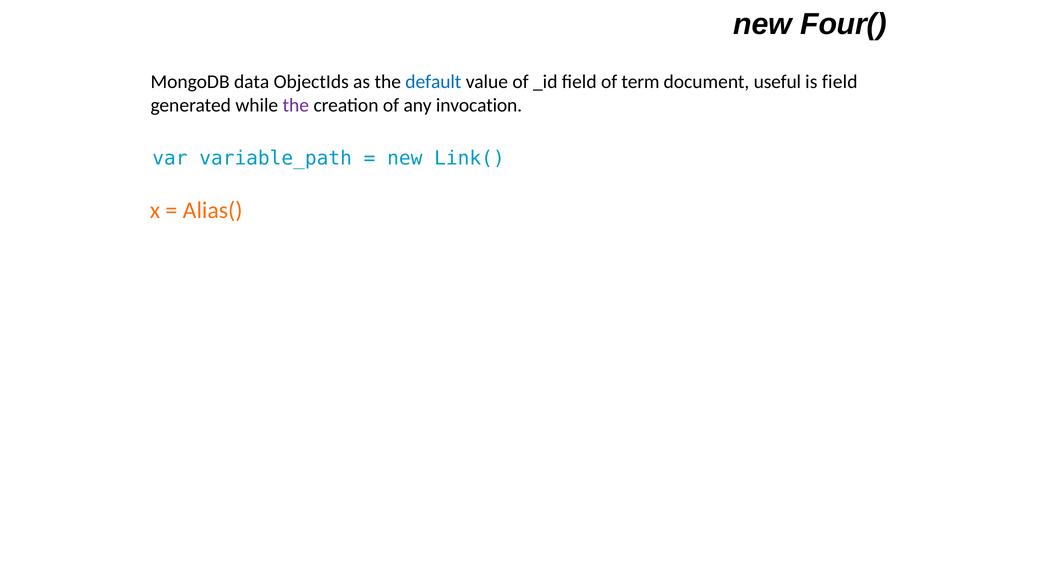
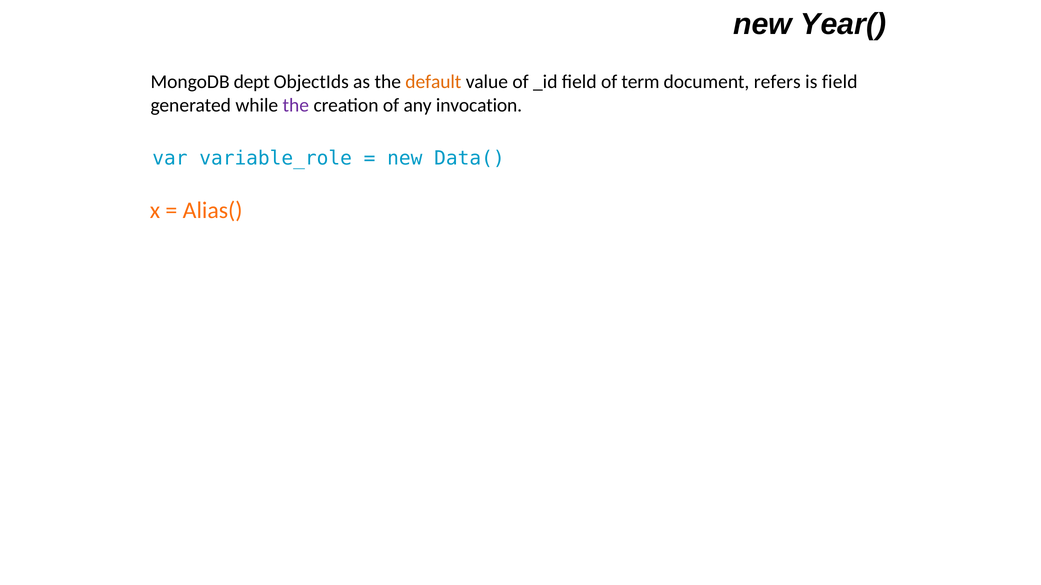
Four(: Four( -> Year(
data: data -> dept
default colour: blue -> orange
useful: useful -> refers
variable_path: variable_path -> variable_role
Link(: Link( -> Data(
